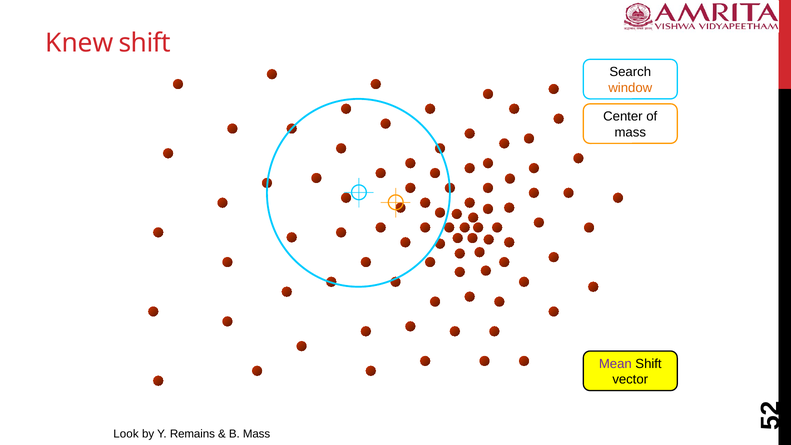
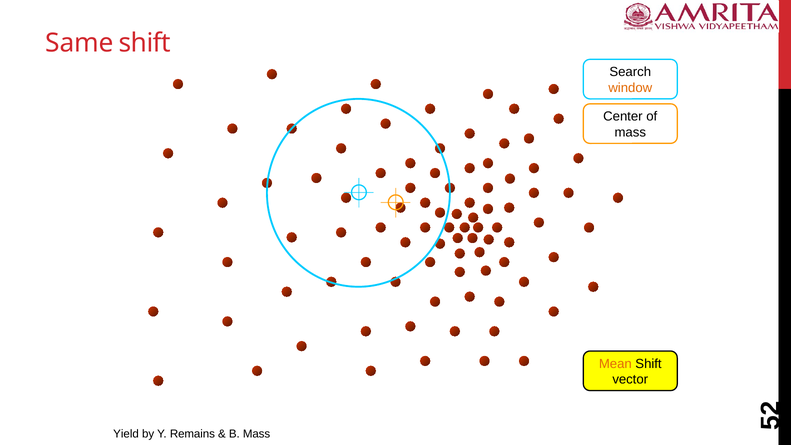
Knew: Knew -> Same
Mean colour: purple -> orange
Look: Look -> Yield
